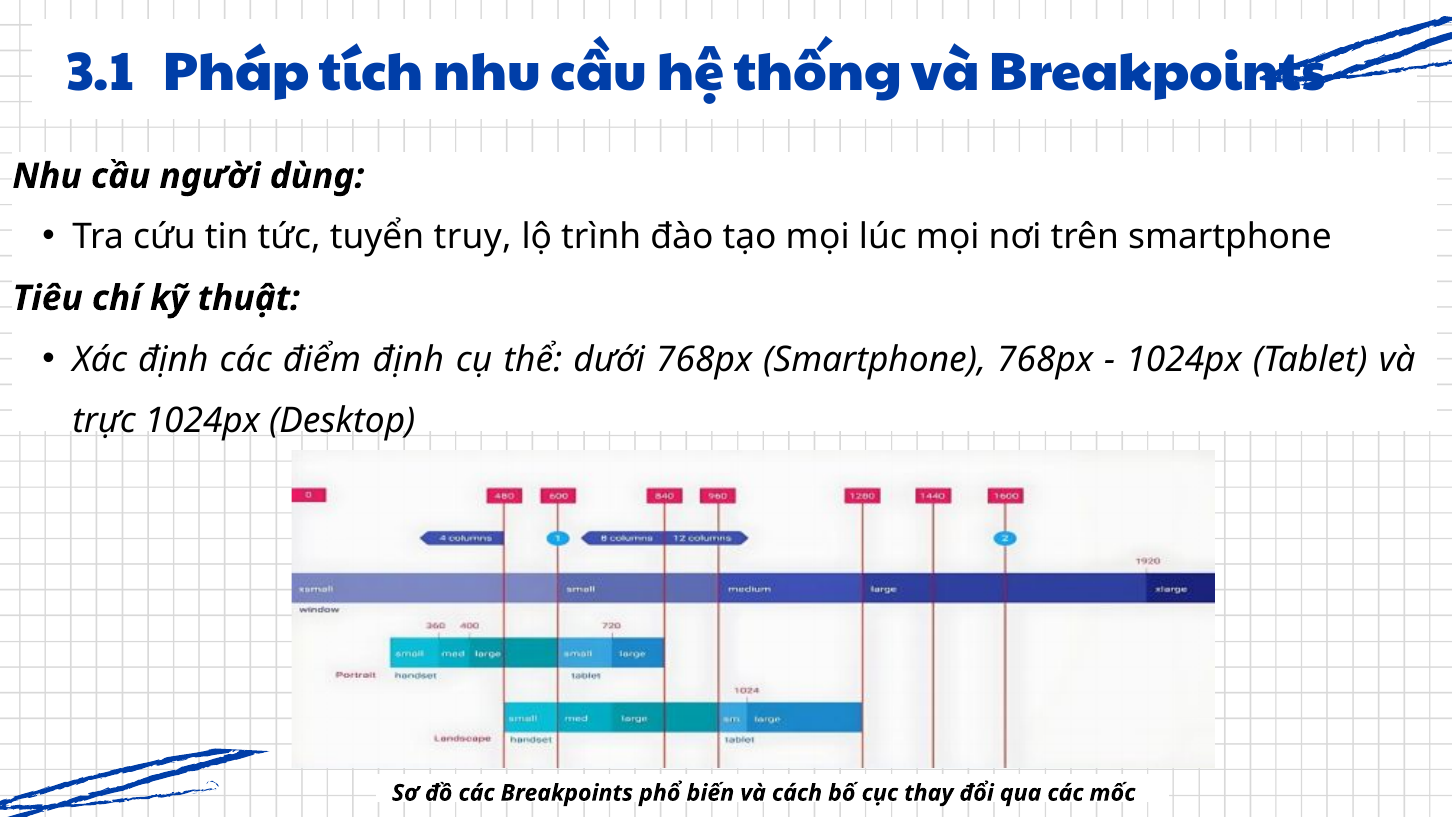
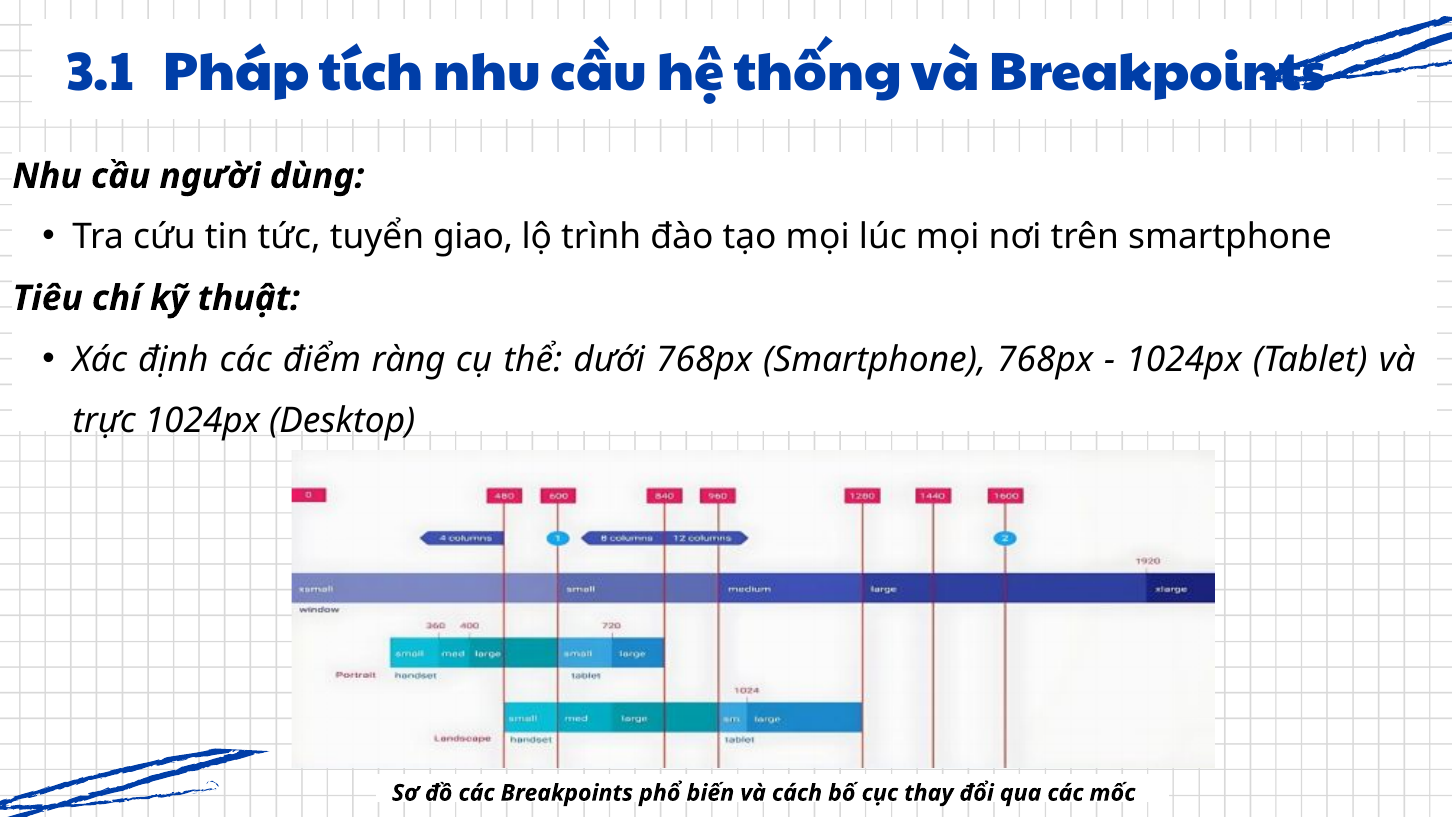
truy: truy -> giao
điểm định: định -> ràng
